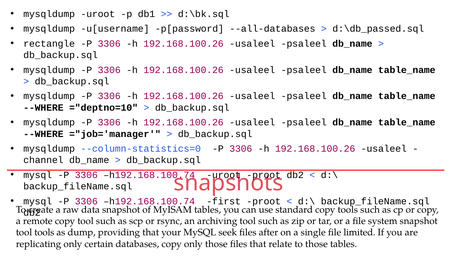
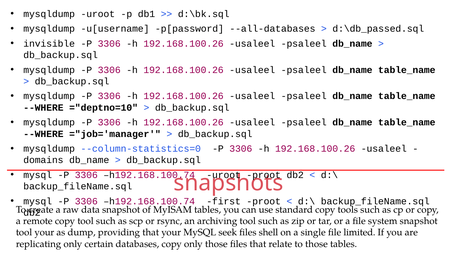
rectangle: rectangle -> invisible
channel: channel -> domains
tool tools: tools -> your
after: after -> shell
